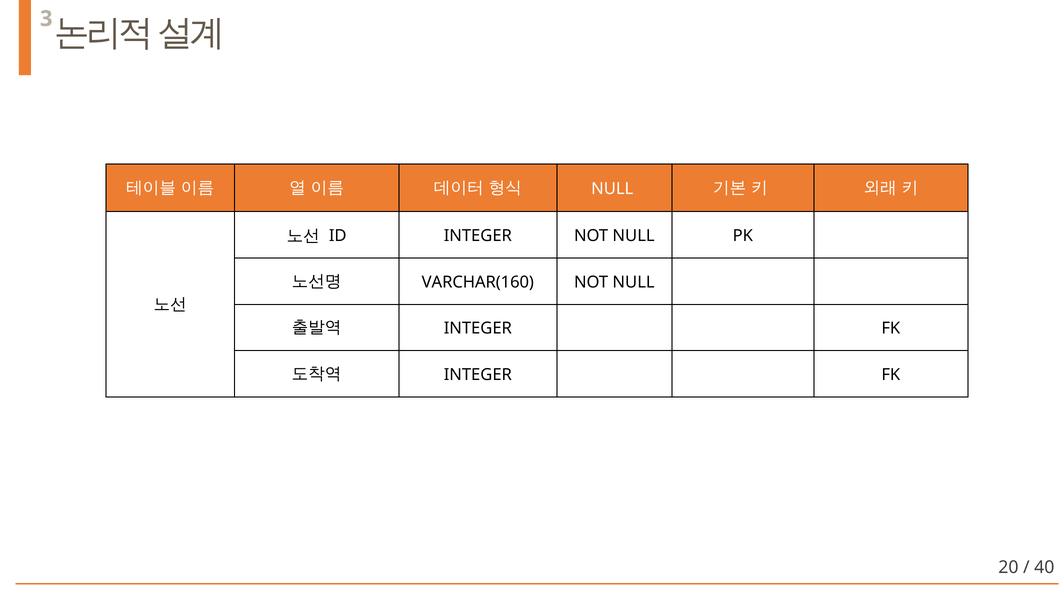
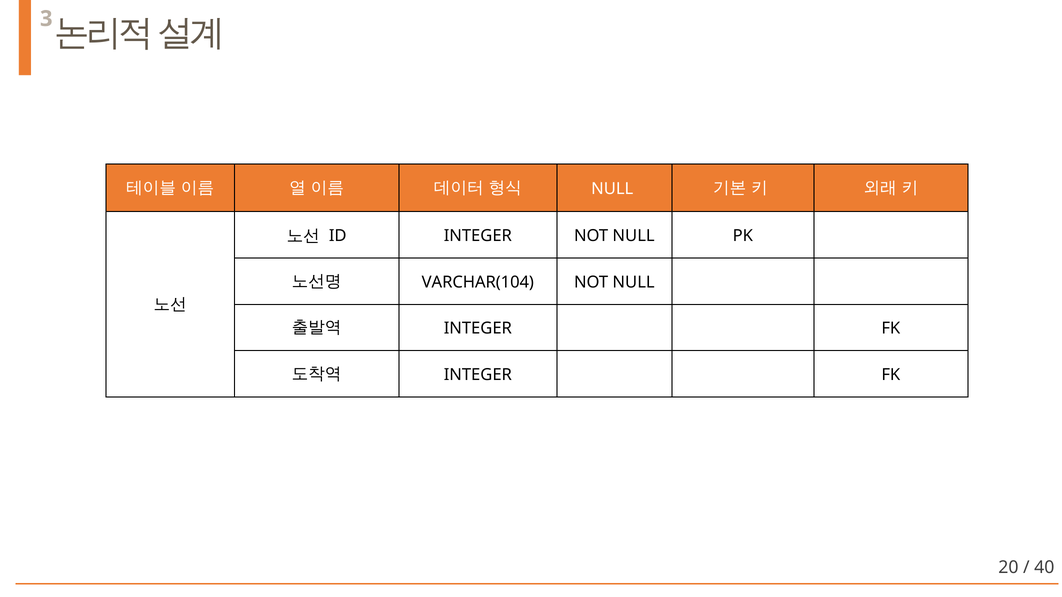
VARCHAR(160: VARCHAR(160 -> VARCHAR(104
